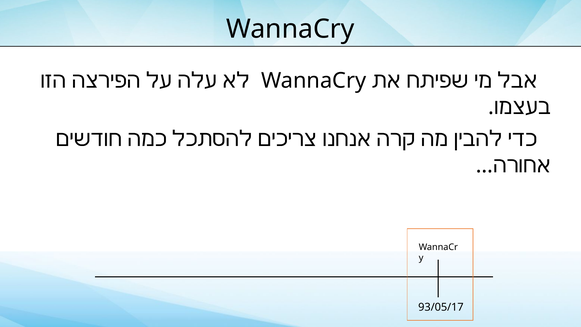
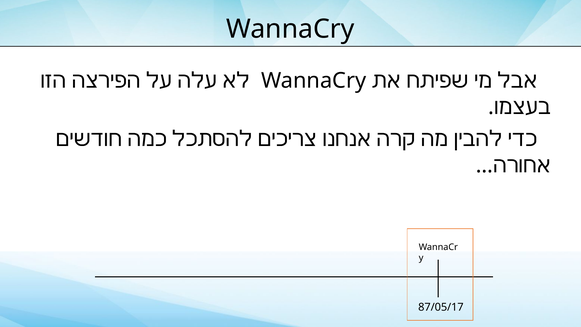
93/05/17: 93/05/17 -> 87/05/17
